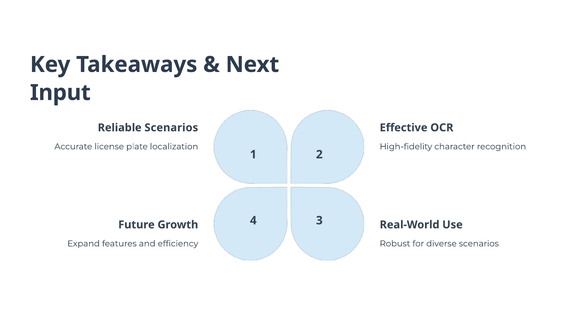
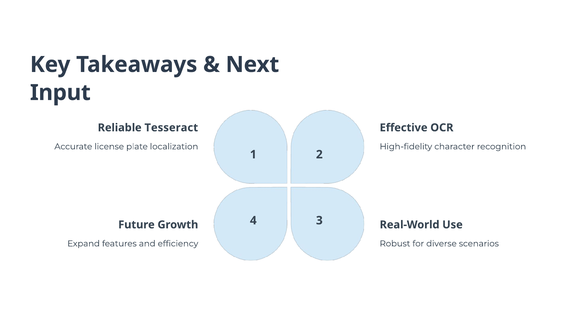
Reliable Scenarios: Scenarios -> Tesseract
